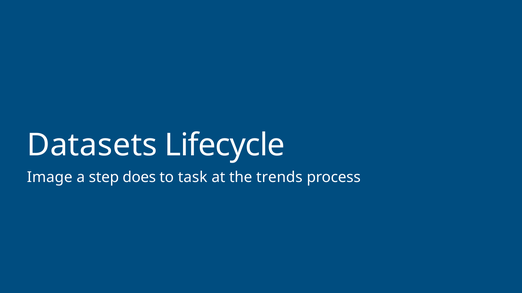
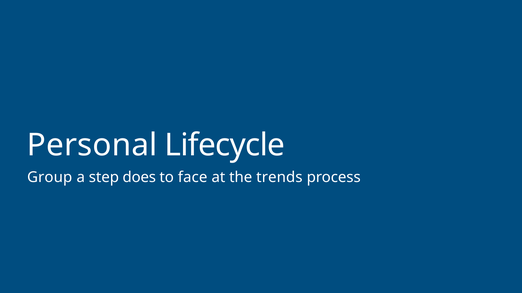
Datasets: Datasets -> Personal
Image: Image -> Group
task: task -> face
